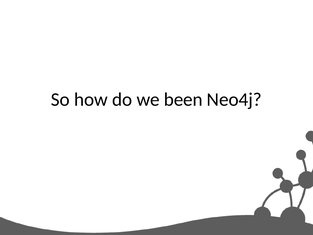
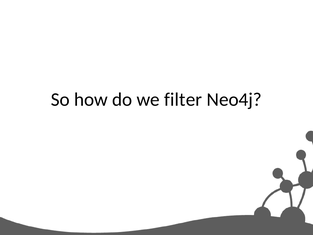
been: been -> filter
